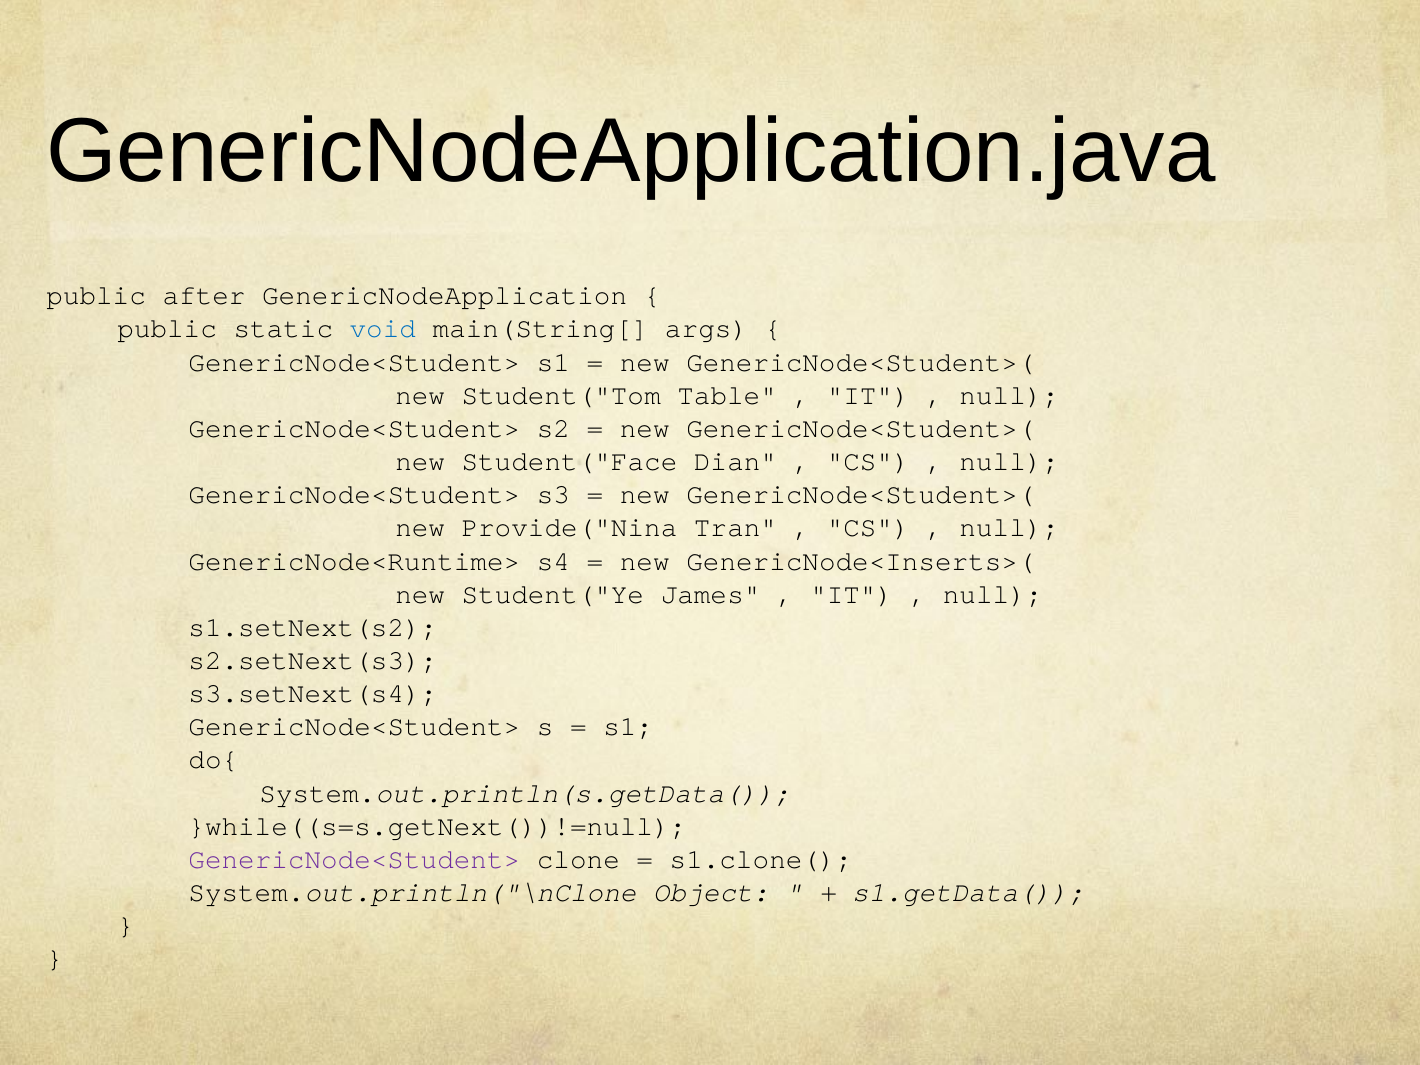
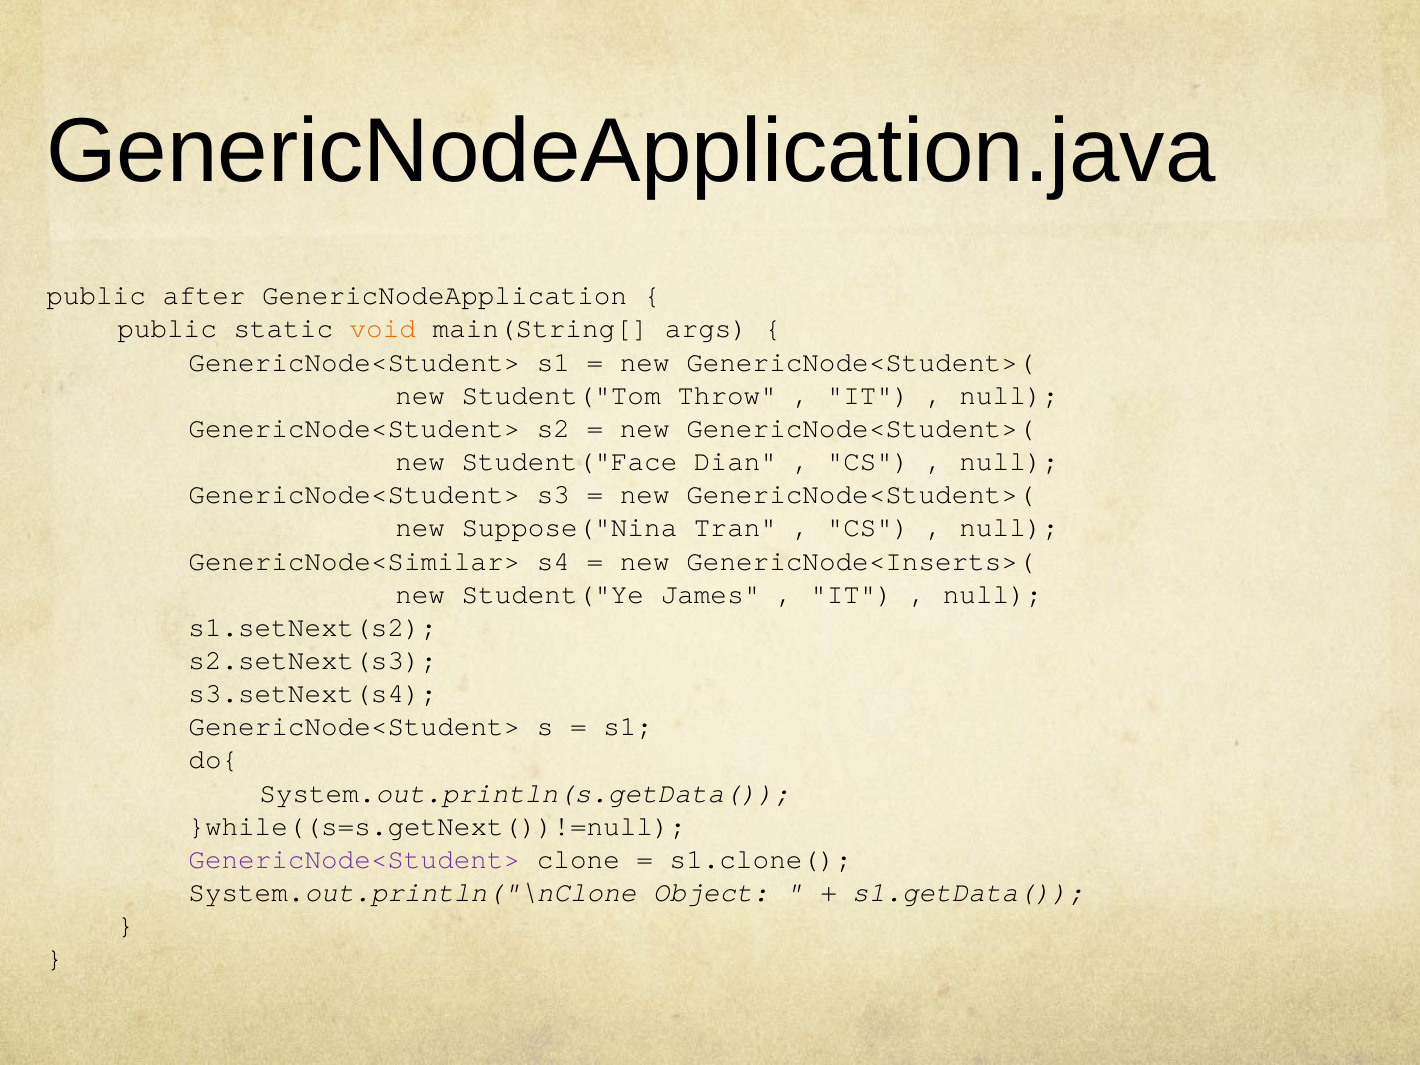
void colour: blue -> orange
Table: Table -> Throw
Provide("Nina: Provide("Nina -> Suppose("Nina
GenericNode<Runtime>: GenericNode<Runtime> -> GenericNode<Similar>
